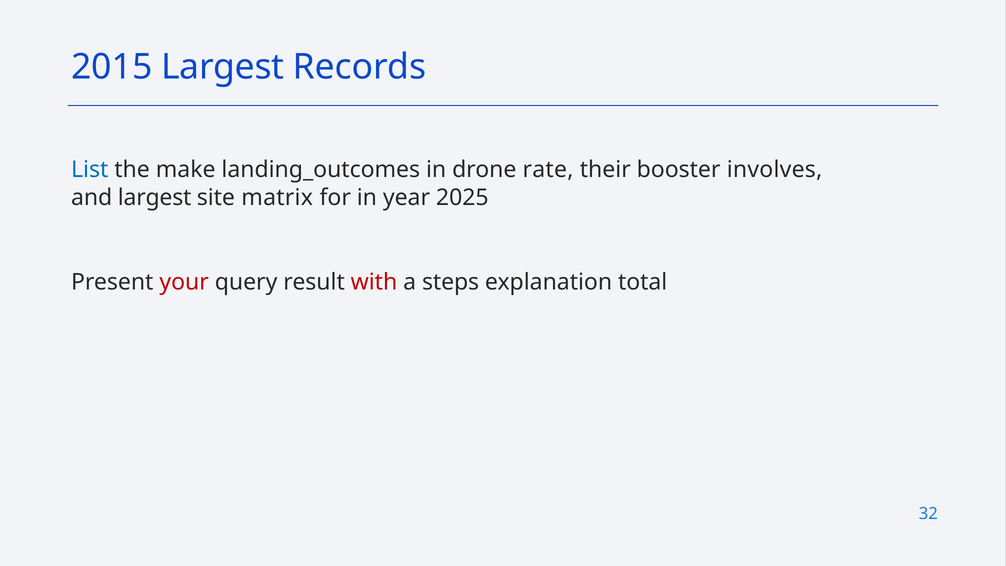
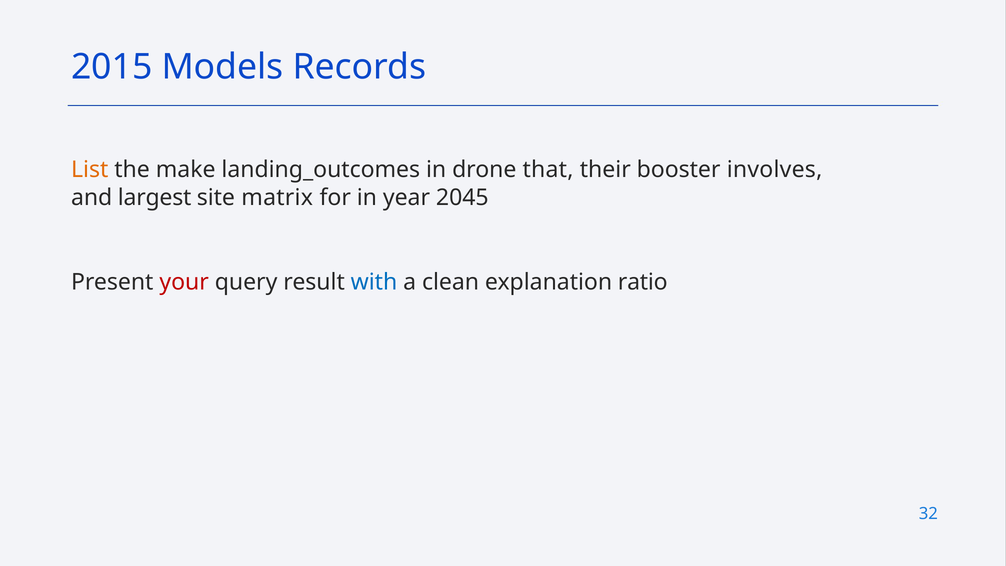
2015 Largest: Largest -> Models
List colour: blue -> orange
rate: rate -> that
2025: 2025 -> 2045
with colour: red -> blue
steps: steps -> clean
total: total -> ratio
